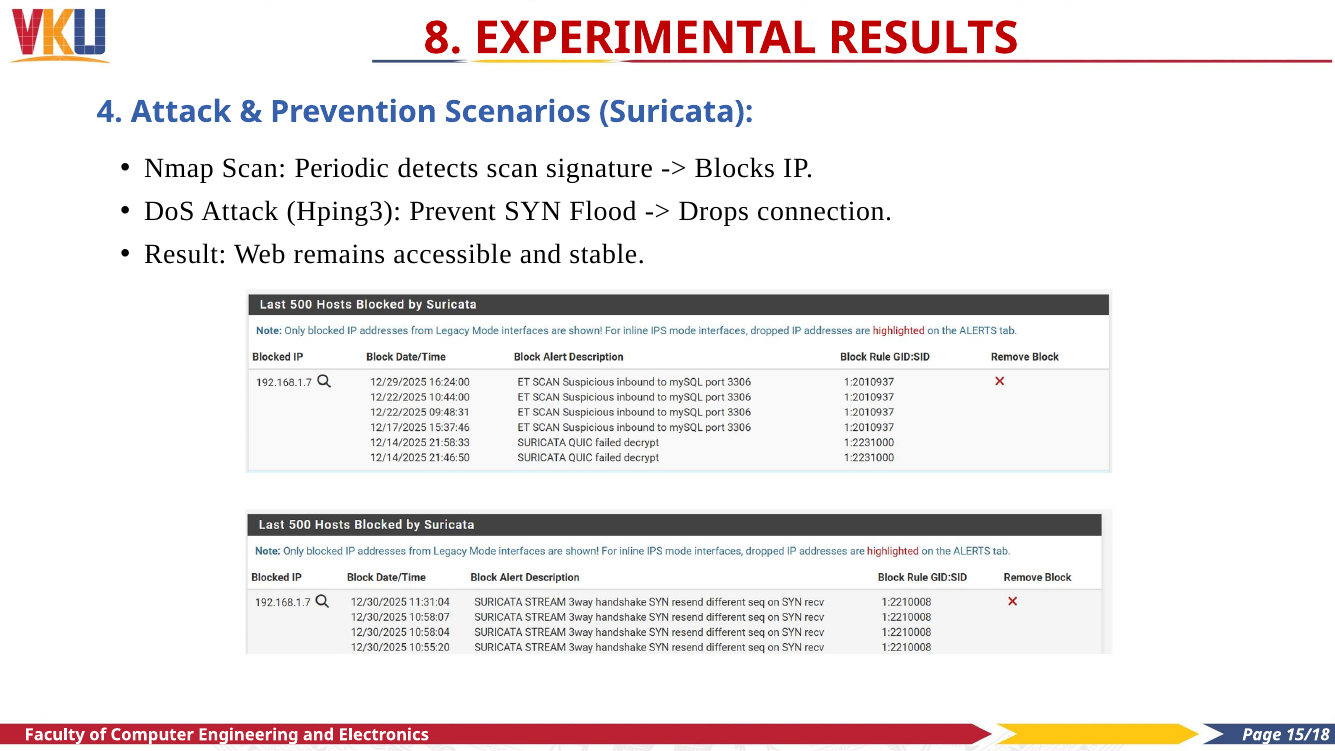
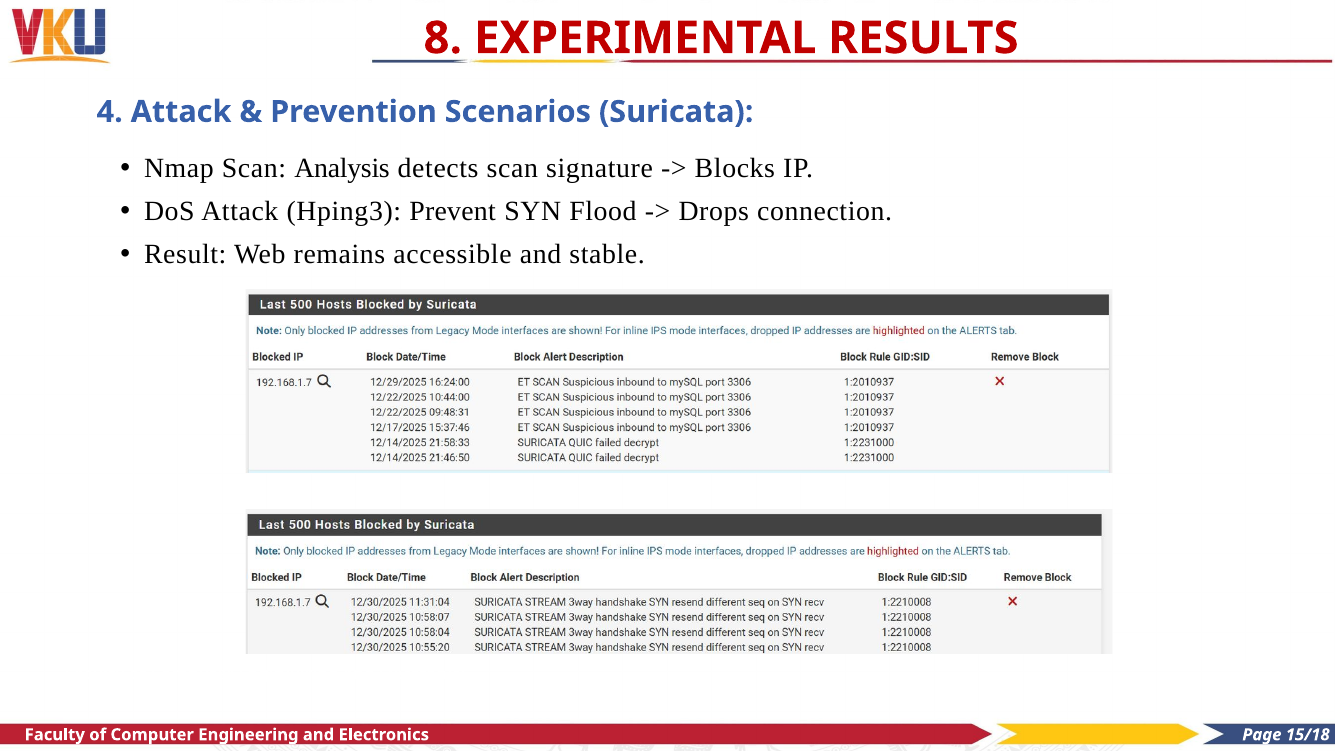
Periodic: Periodic -> Analysis
